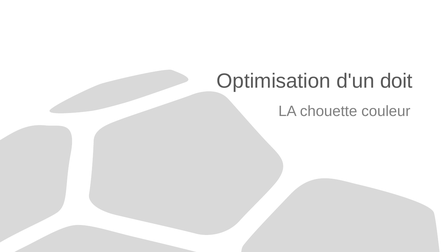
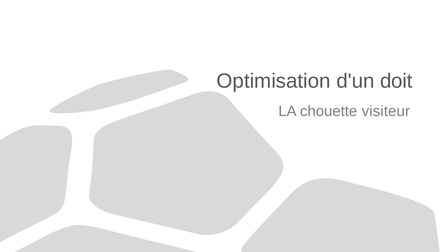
couleur: couleur -> visiteur
